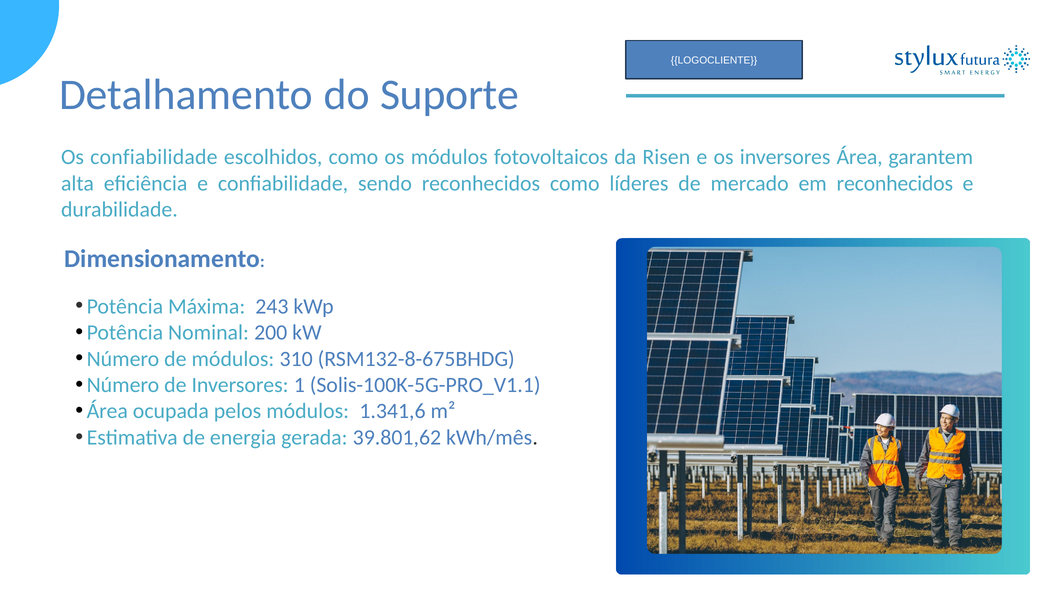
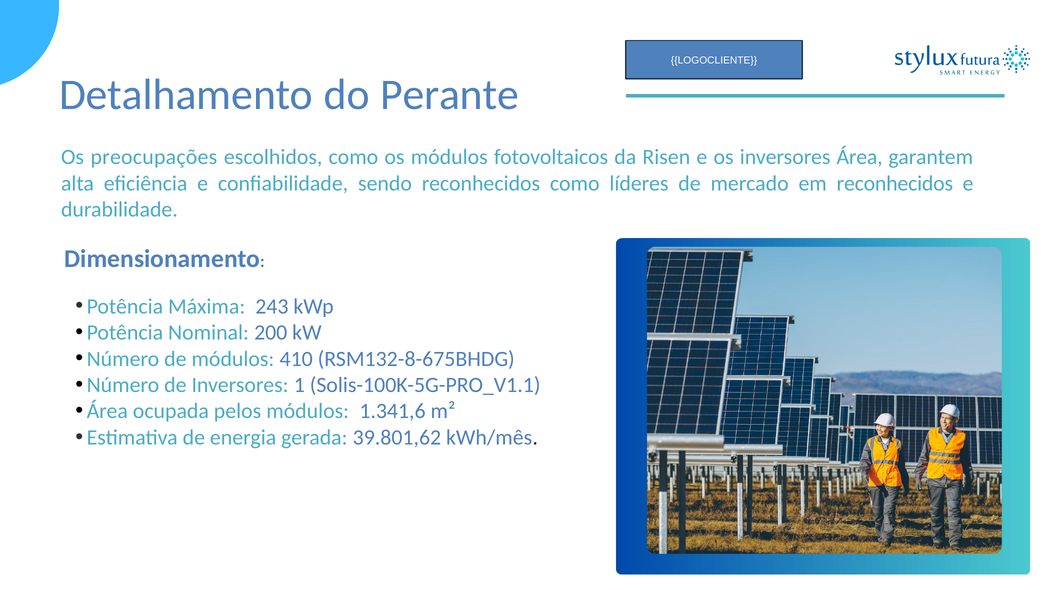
Suporte: Suporte -> Perante
Os confiabilidade: confiabilidade -> preocupações
310: 310 -> 410
